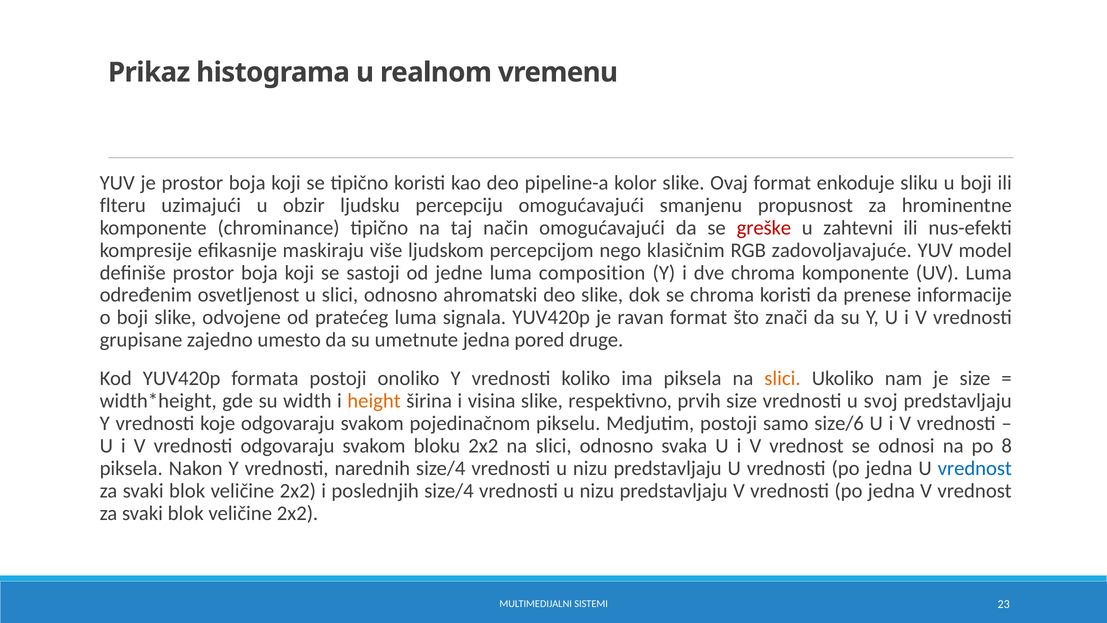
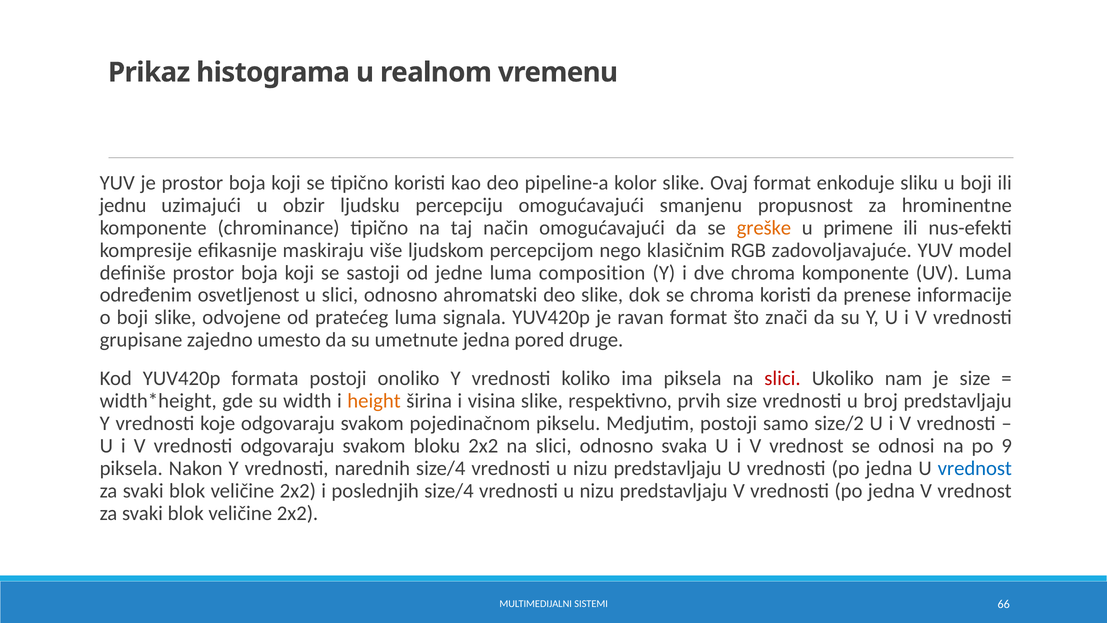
flteru: flteru -> jednu
greške colour: red -> orange
zahtevni: zahtevni -> primene
slici at (783, 378) colour: orange -> red
svoj: svoj -> broj
size/6: size/6 -> size/2
8: 8 -> 9
23: 23 -> 66
